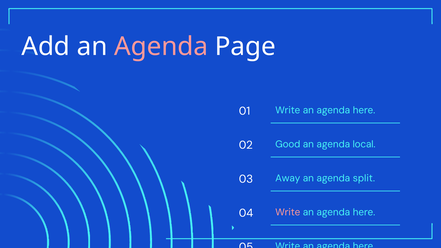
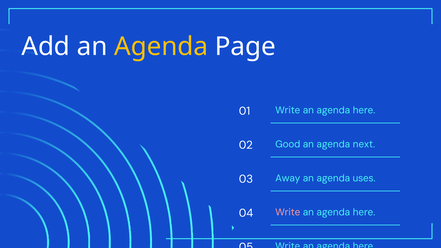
Agenda at (161, 46) colour: pink -> yellow
local: local -> next
split: split -> uses
